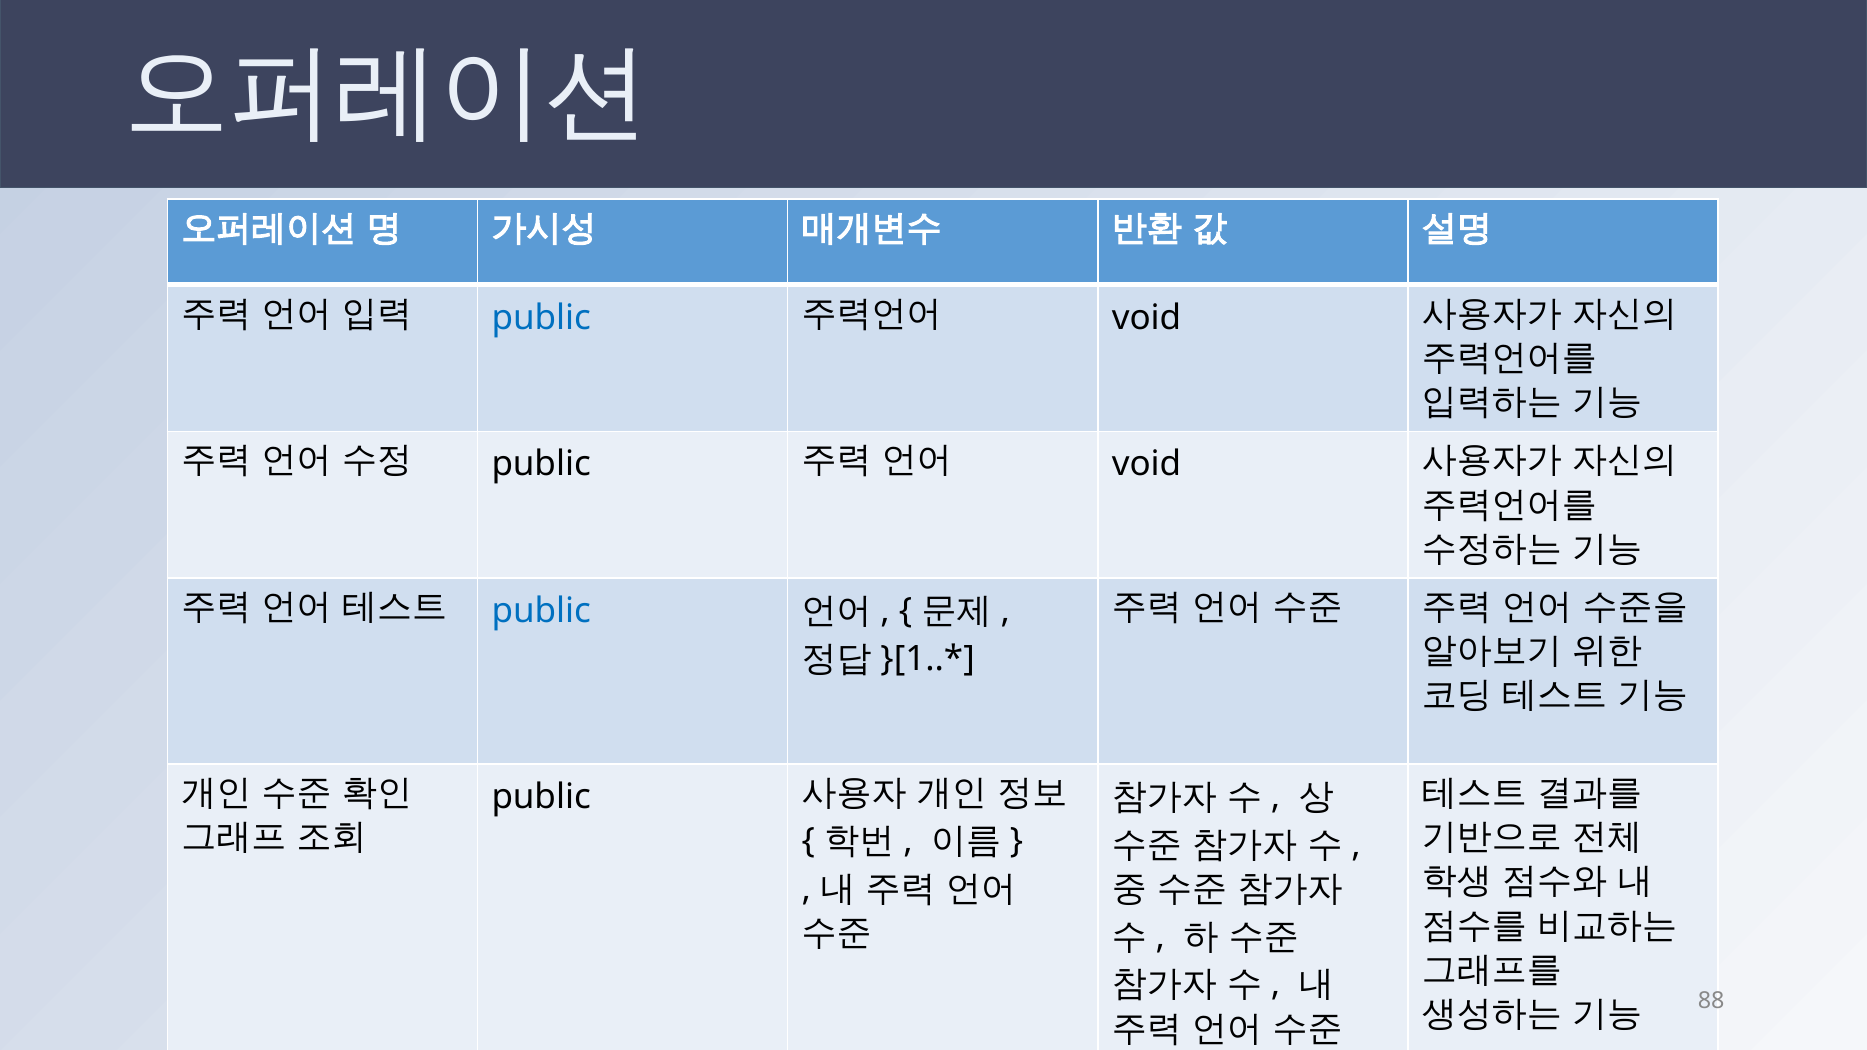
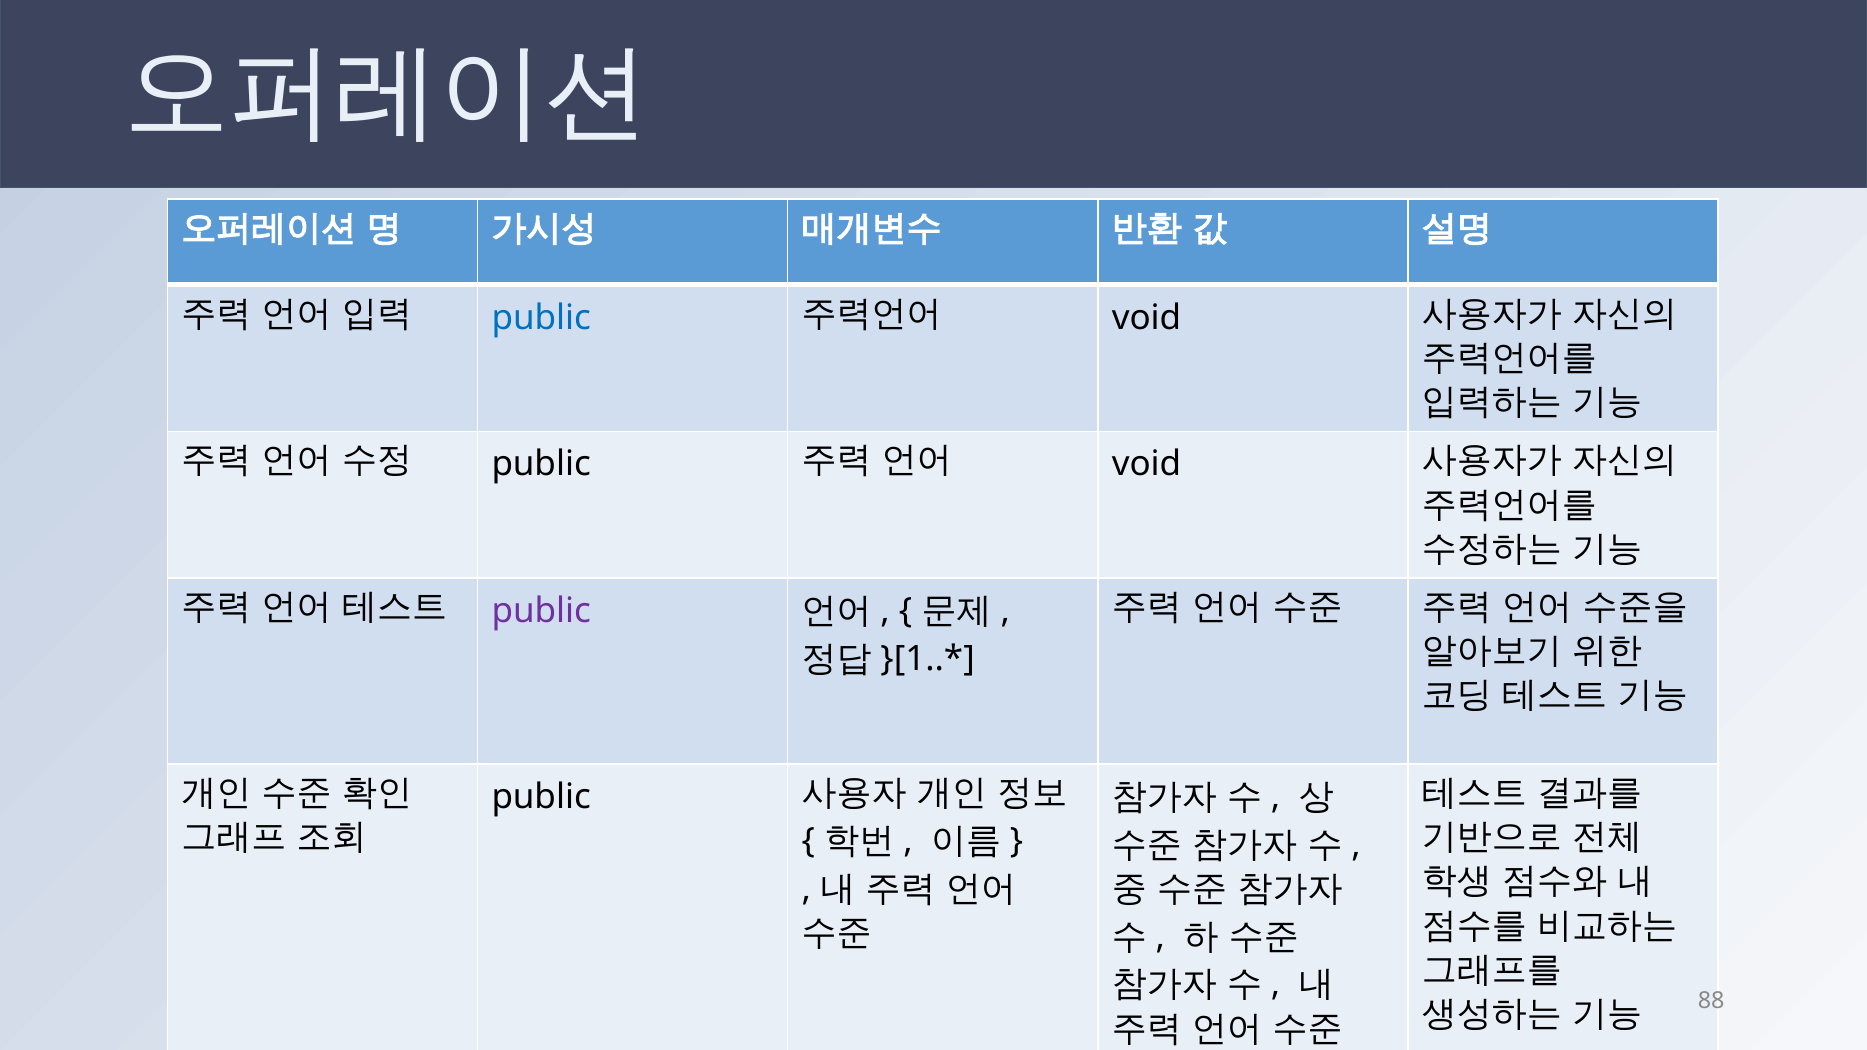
public at (541, 611) colour: blue -> purple
